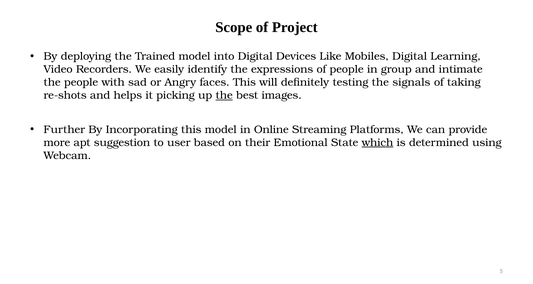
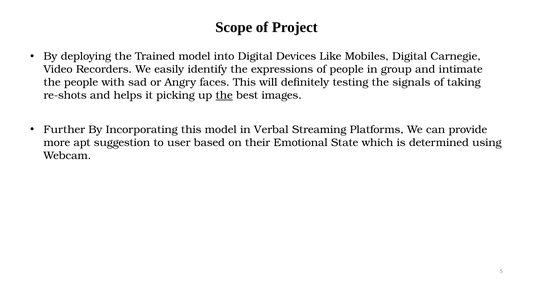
Learning: Learning -> Carnegie
Online: Online -> Verbal
which underline: present -> none
